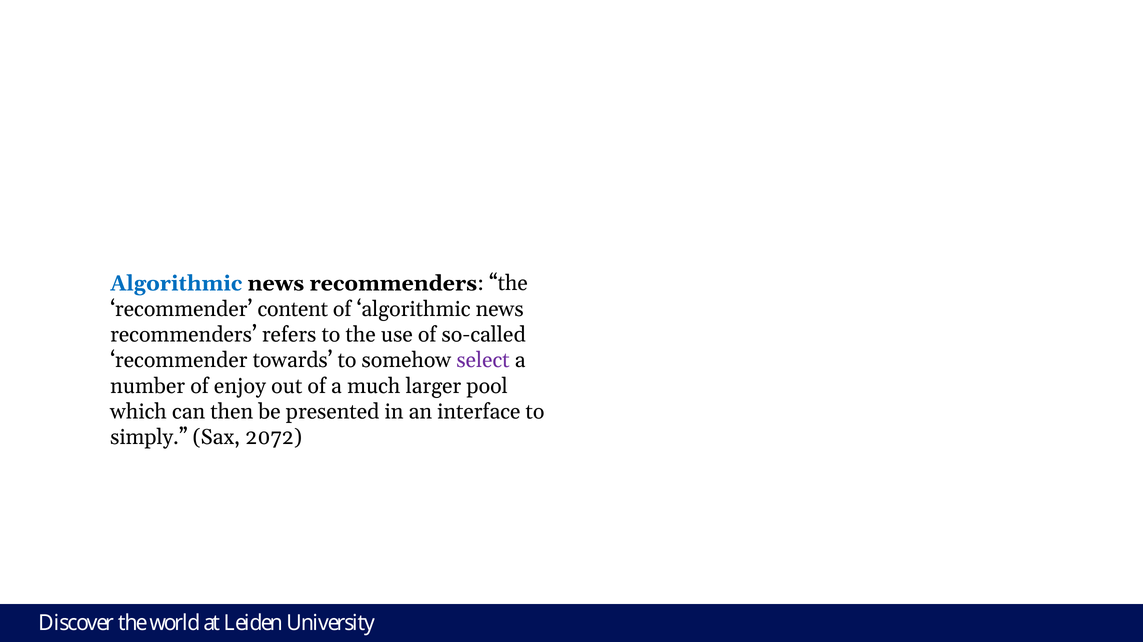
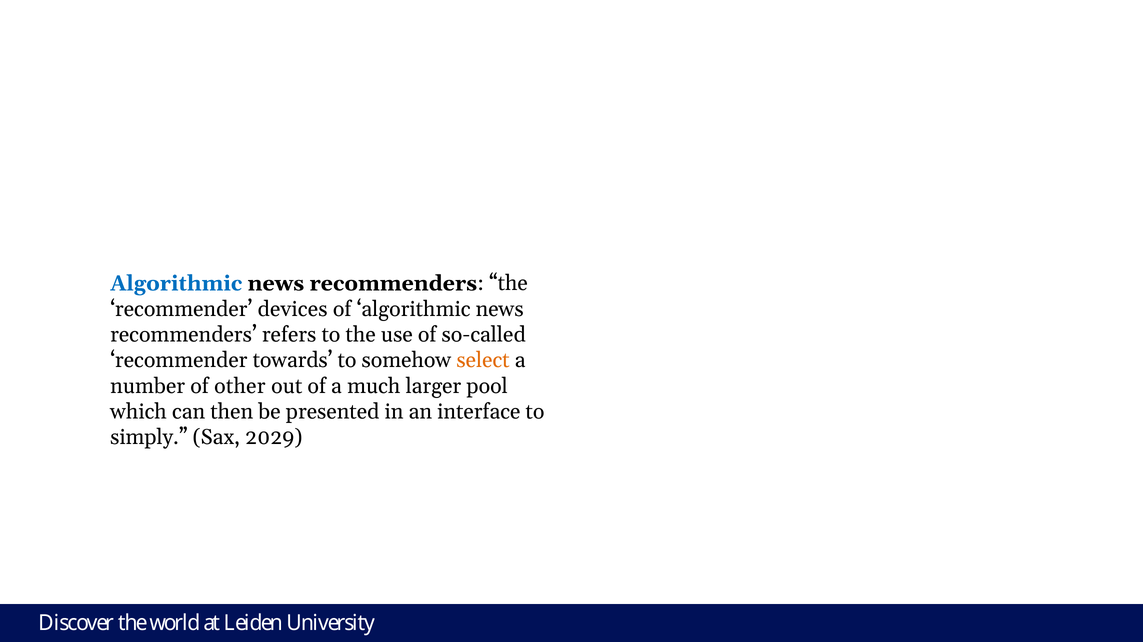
content: content -> devices
select colour: purple -> orange
enjoy: enjoy -> other
2072: 2072 -> 2029
